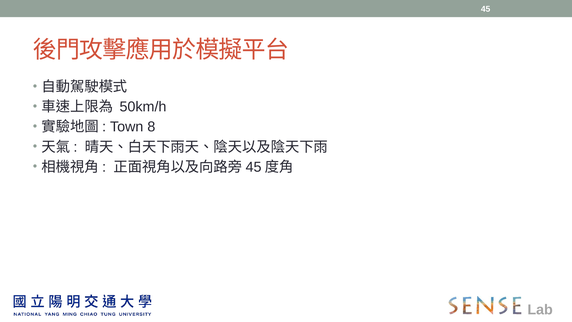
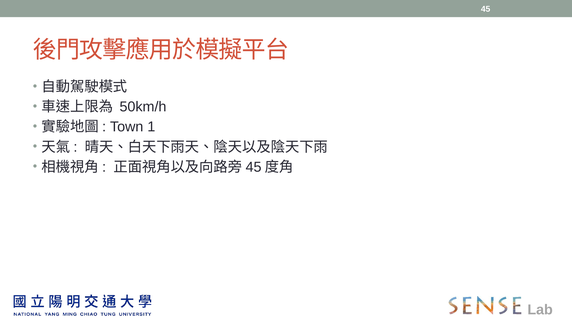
8: 8 -> 1
